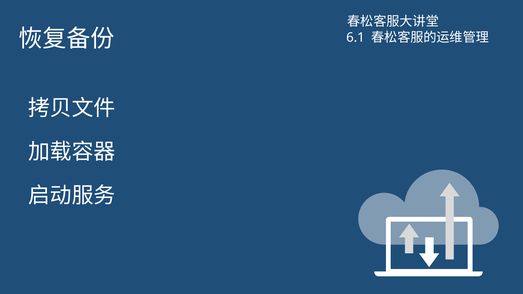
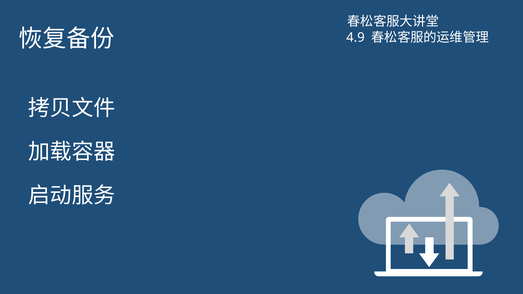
6.1: 6.1 -> 4.9
